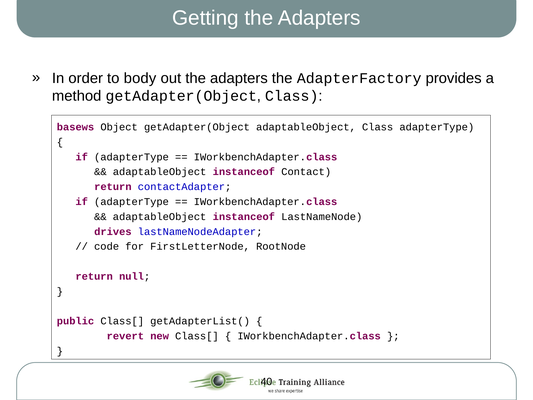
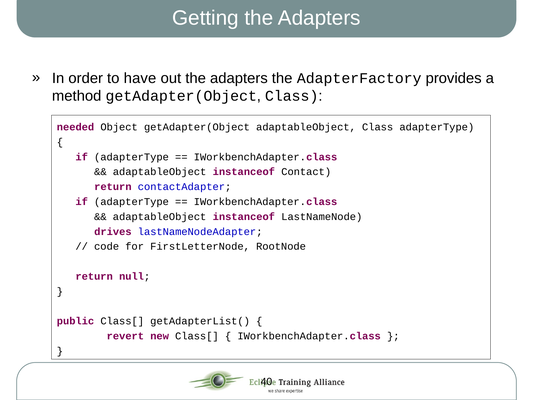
body: body -> have
basews: basews -> needed
